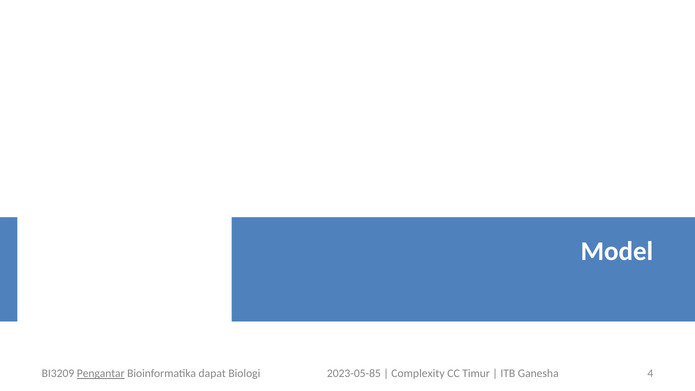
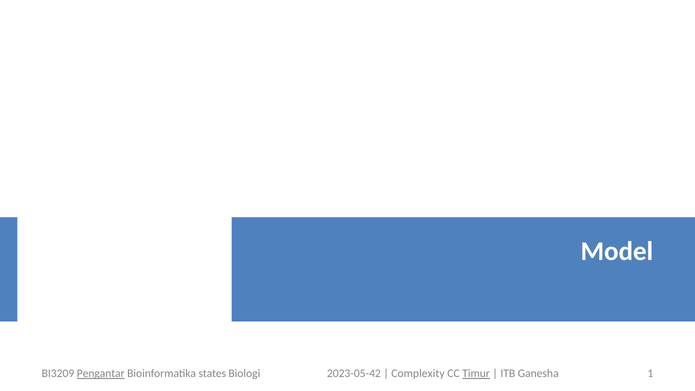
dapat: dapat -> states
2023-05-85: 2023-05-85 -> 2023-05-42
Timur underline: none -> present
4: 4 -> 1
